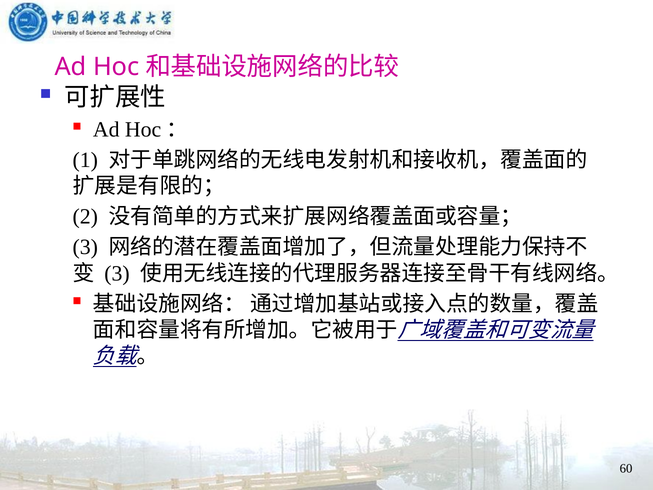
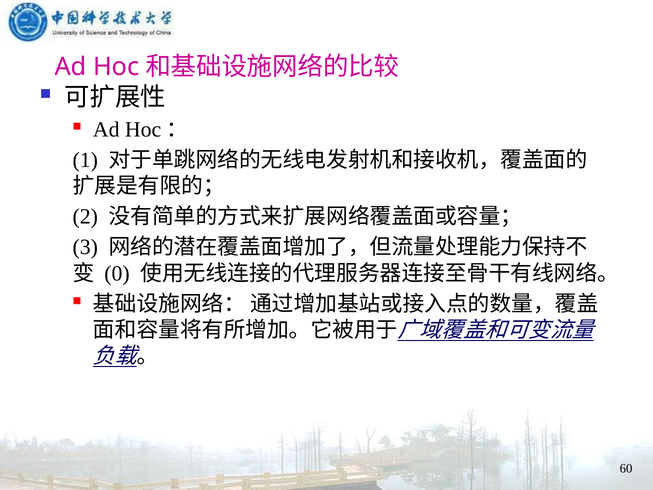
3 at (117, 273): 3 -> 0
